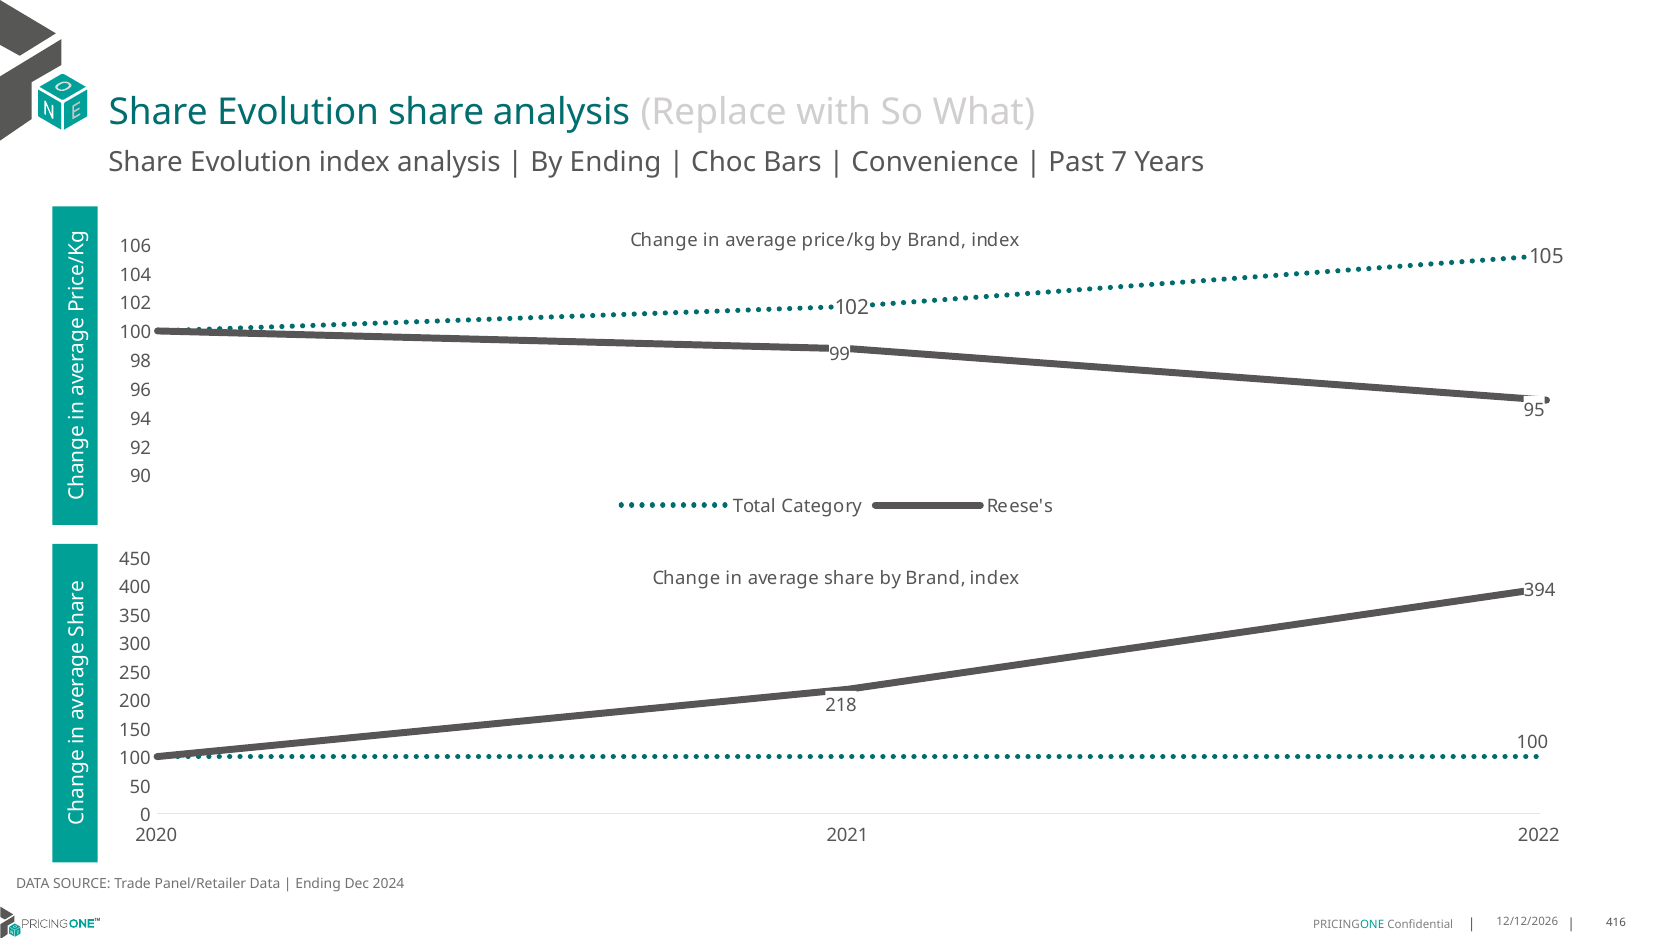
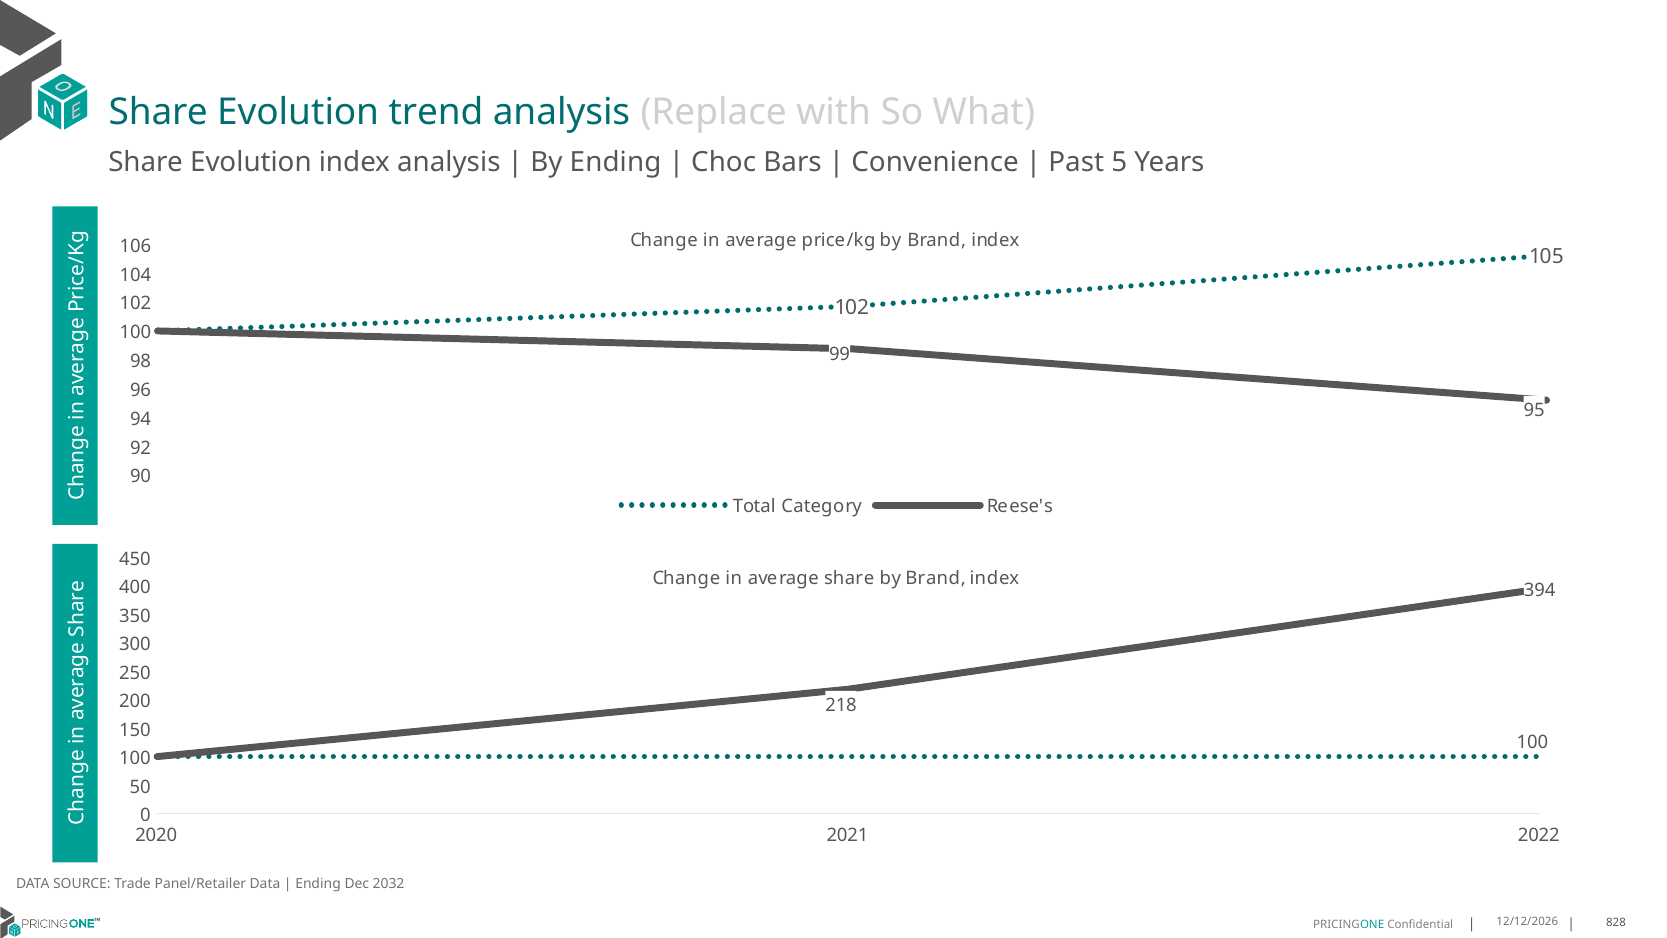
Evolution share: share -> trend
7: 7 -> 5
2024: 2024 -> 2032
416: 416 -> 828
